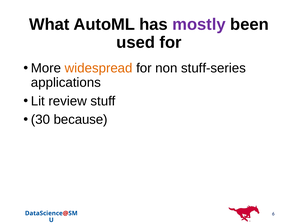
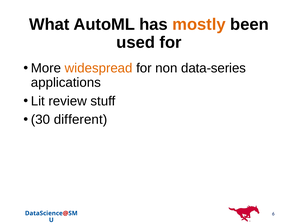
mostly colour: purple -> orange
stuff-series: stuff-series -> data-series
because: because -> different
